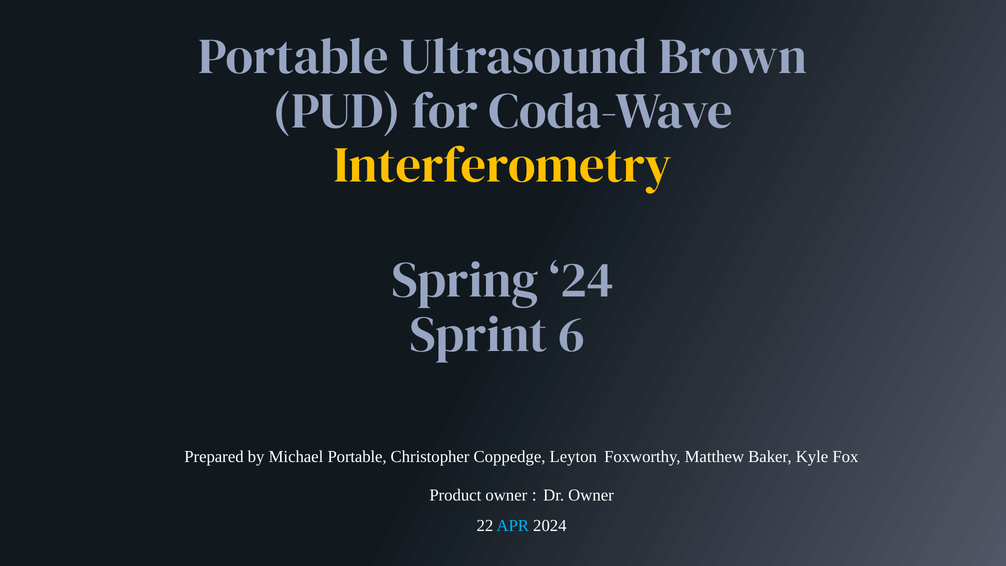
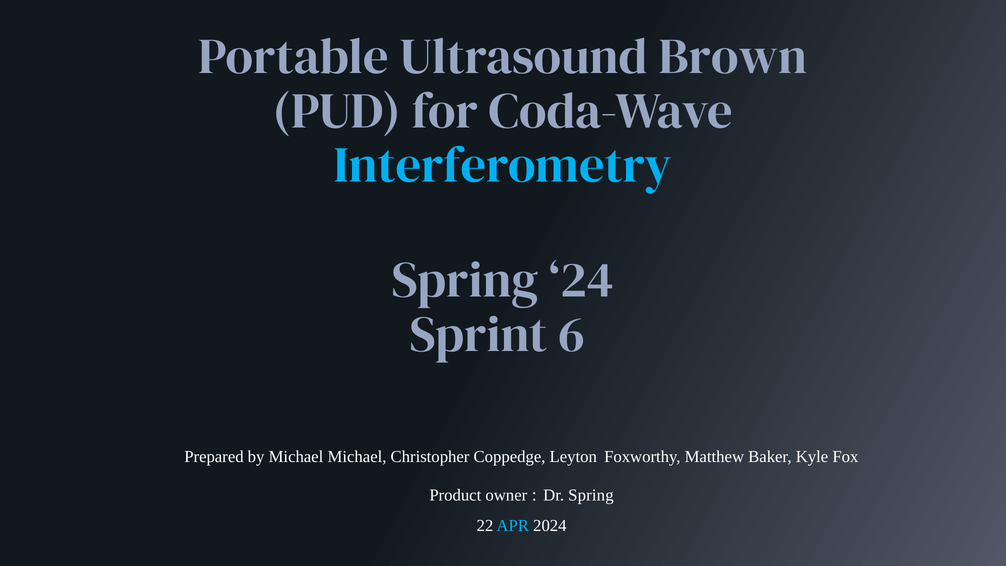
Interferometry colour: yellow -> light blue
Michael Portable: Portable -> Michael
Dr Owner: Owner -> Spring
